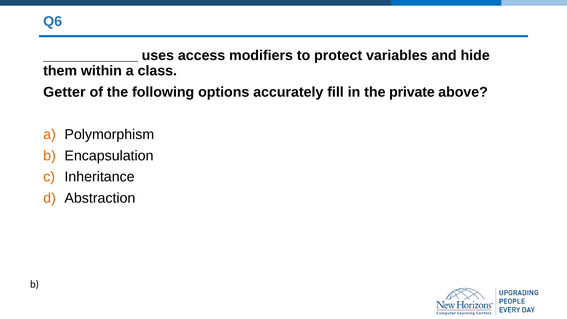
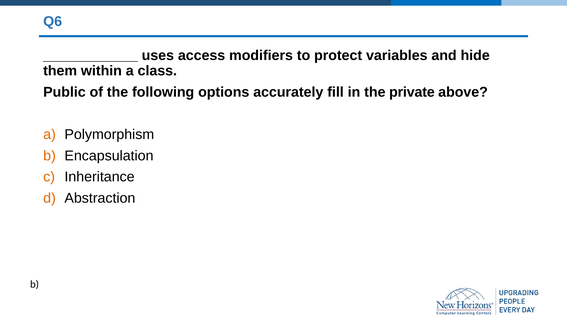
Getter: Getter -> Public
